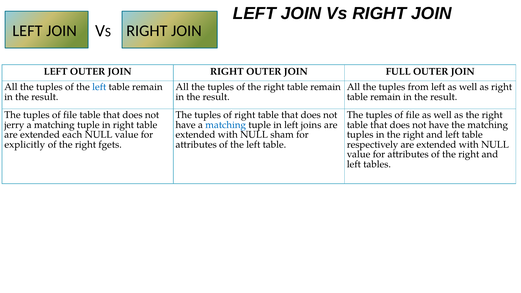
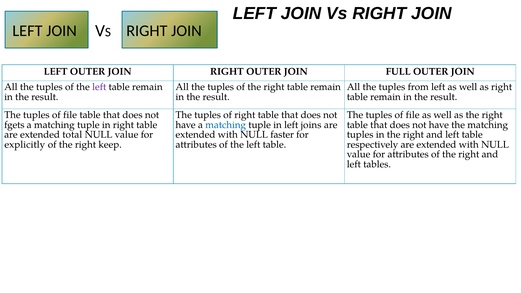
left at (99, 87) colour: blue -> purple
jerry: jerry -> fgets
each: each -> total
sham: sham -> faster
fgets: fgets -> keep
